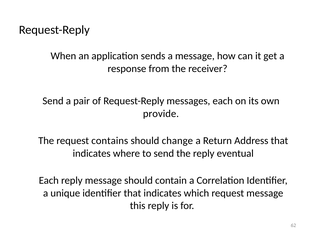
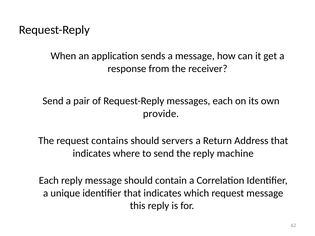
change: change -> servers
eventual: eventual -> machine
